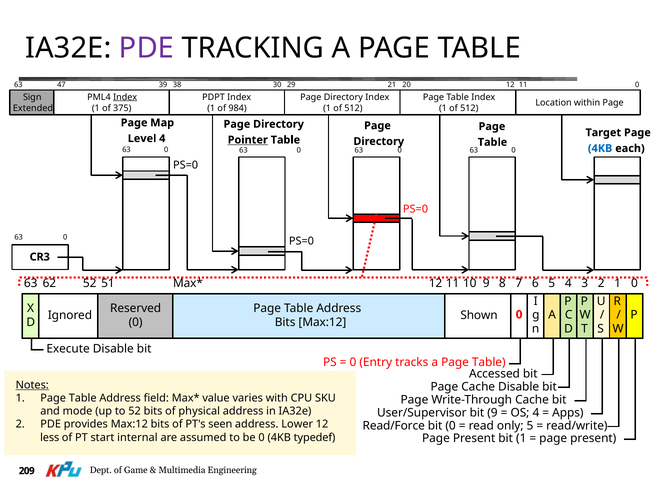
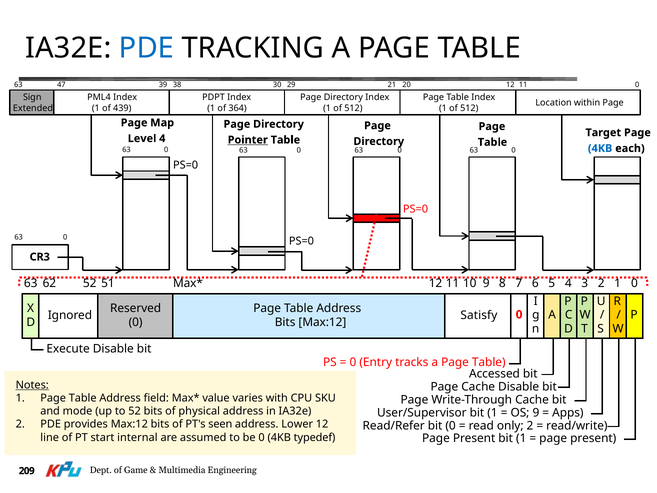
PDE at (147, 48) colour: purple -> blue
Index at (125, 97) underline: present -> none
375: 375 -> 439
984: 984 -> 364
Shown: Shown -> Satisfy
User/Supervisor bit 9: 9 -> 1
OS 4: 4 -> 9
Read/Force: Read/Force -> Read/Refer
only 5: 5 -> 2
less: less -> line
